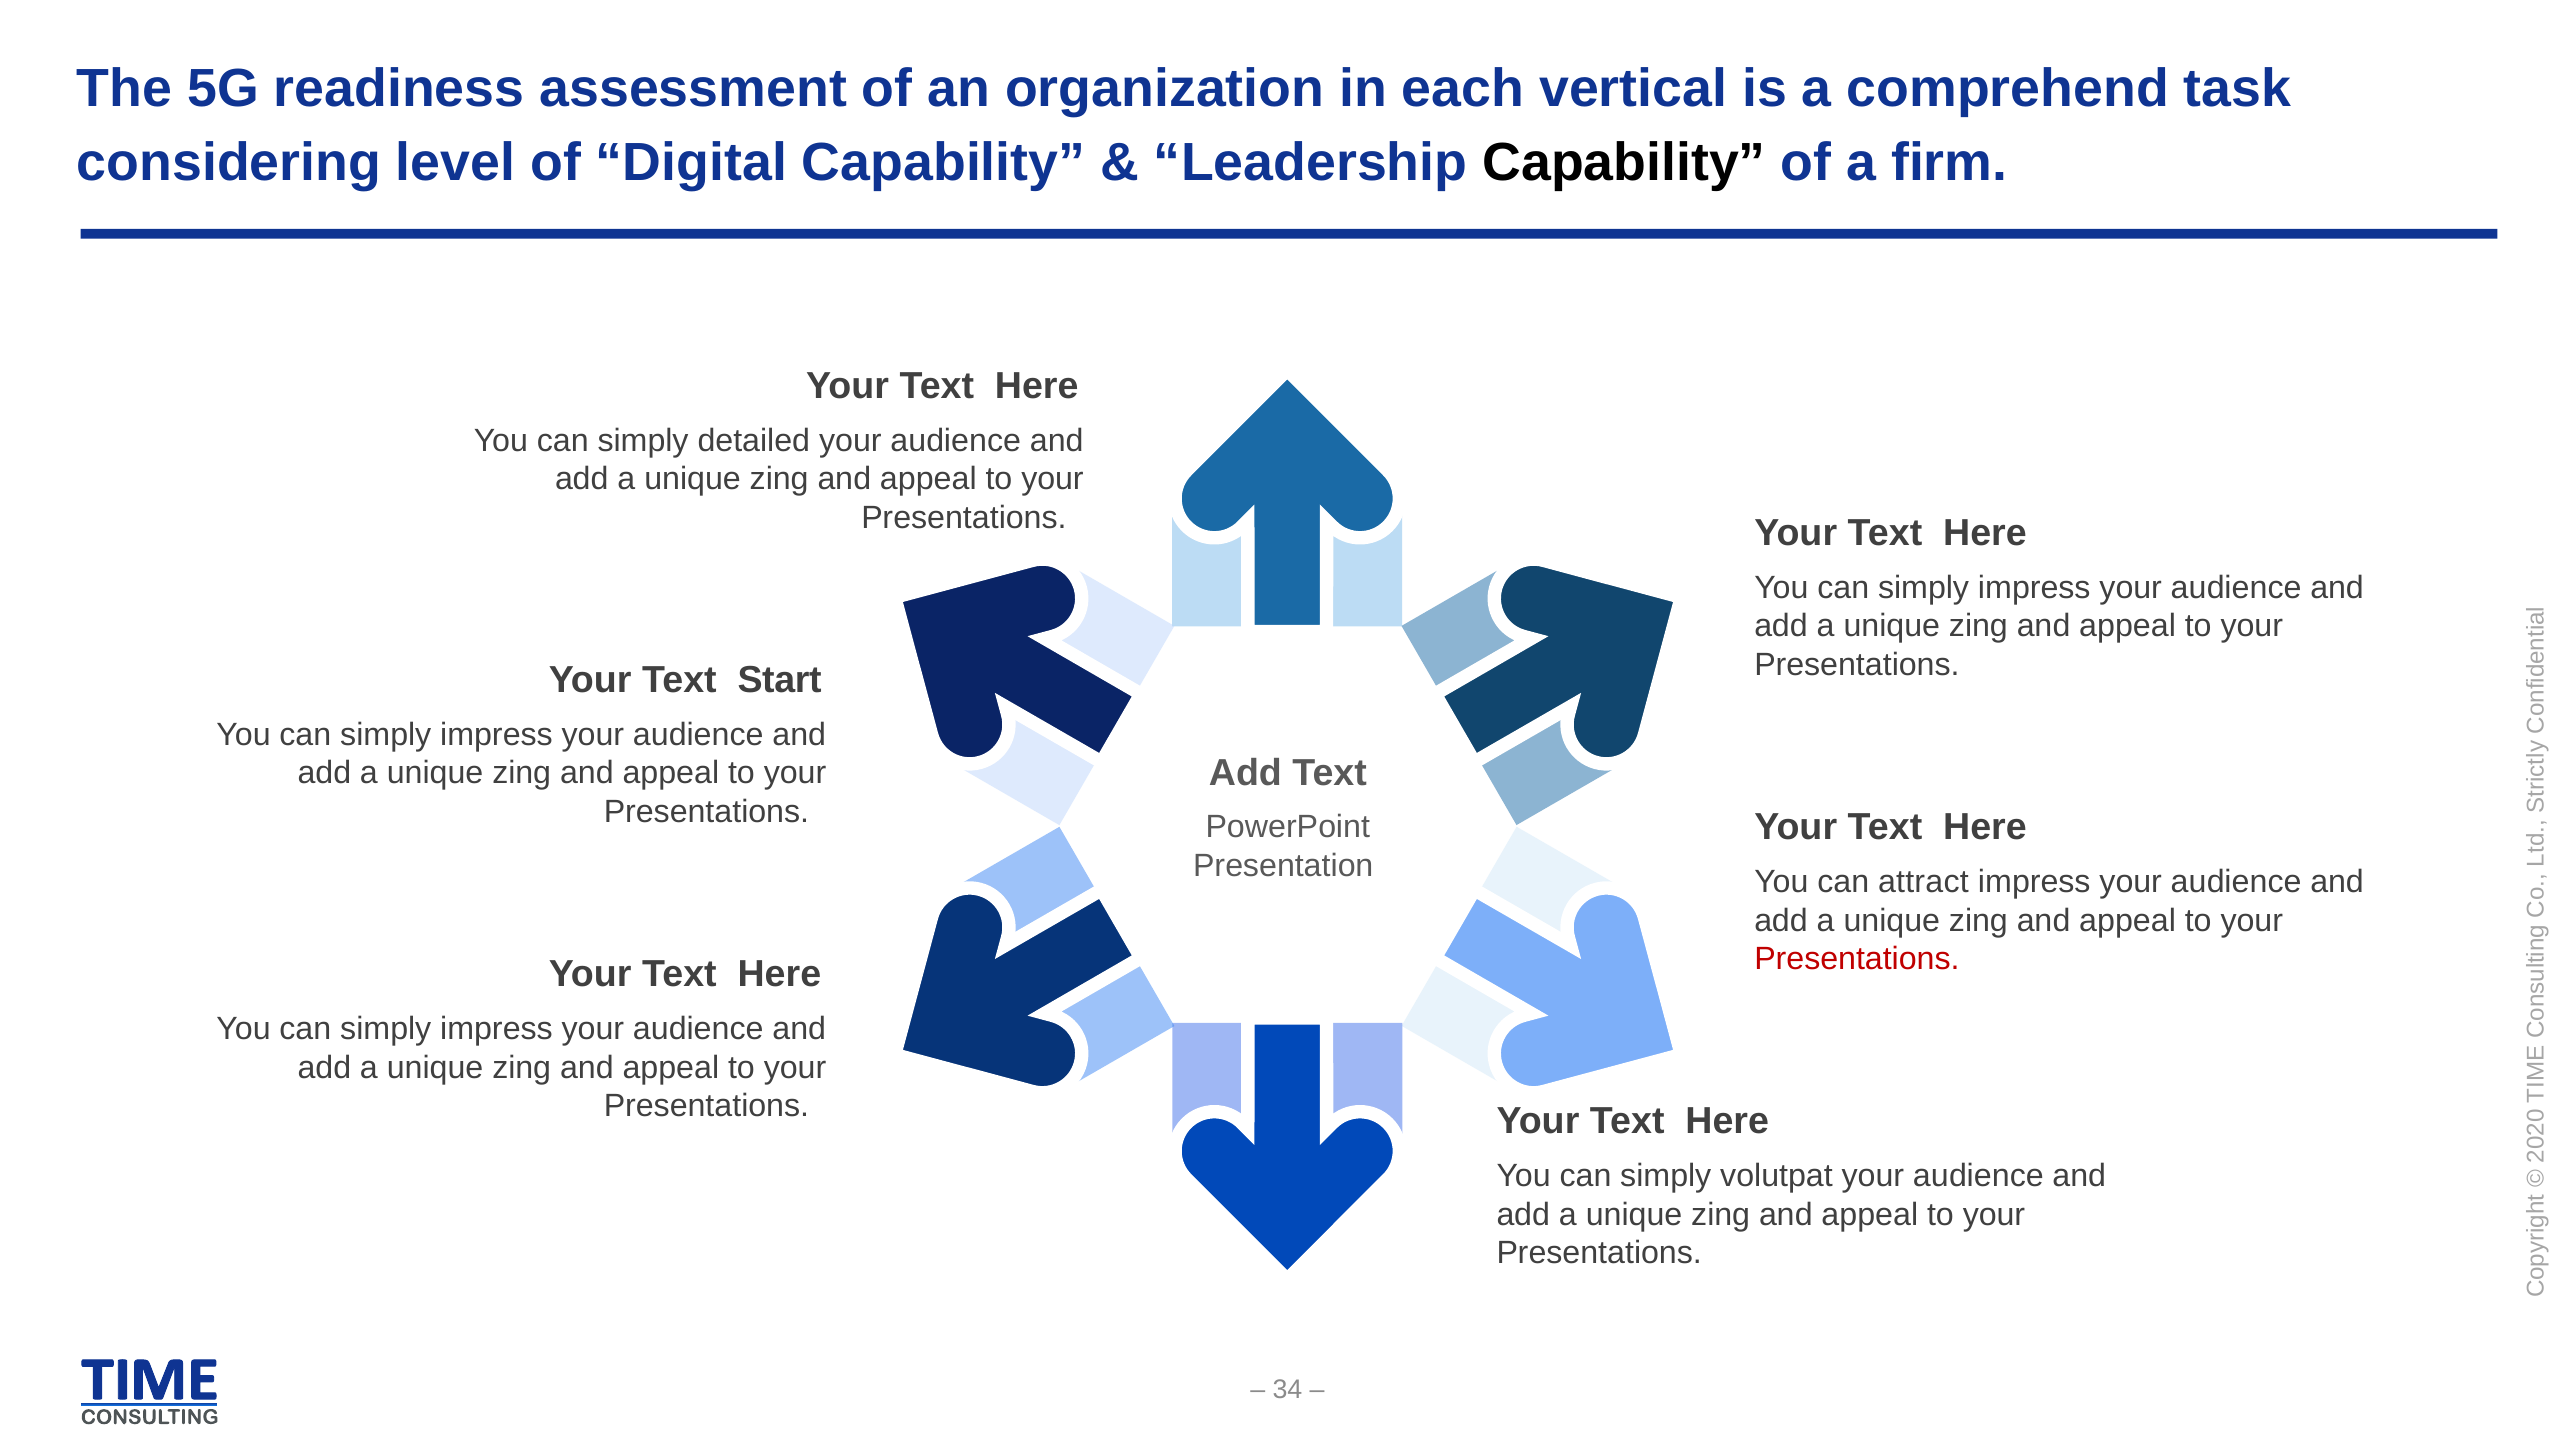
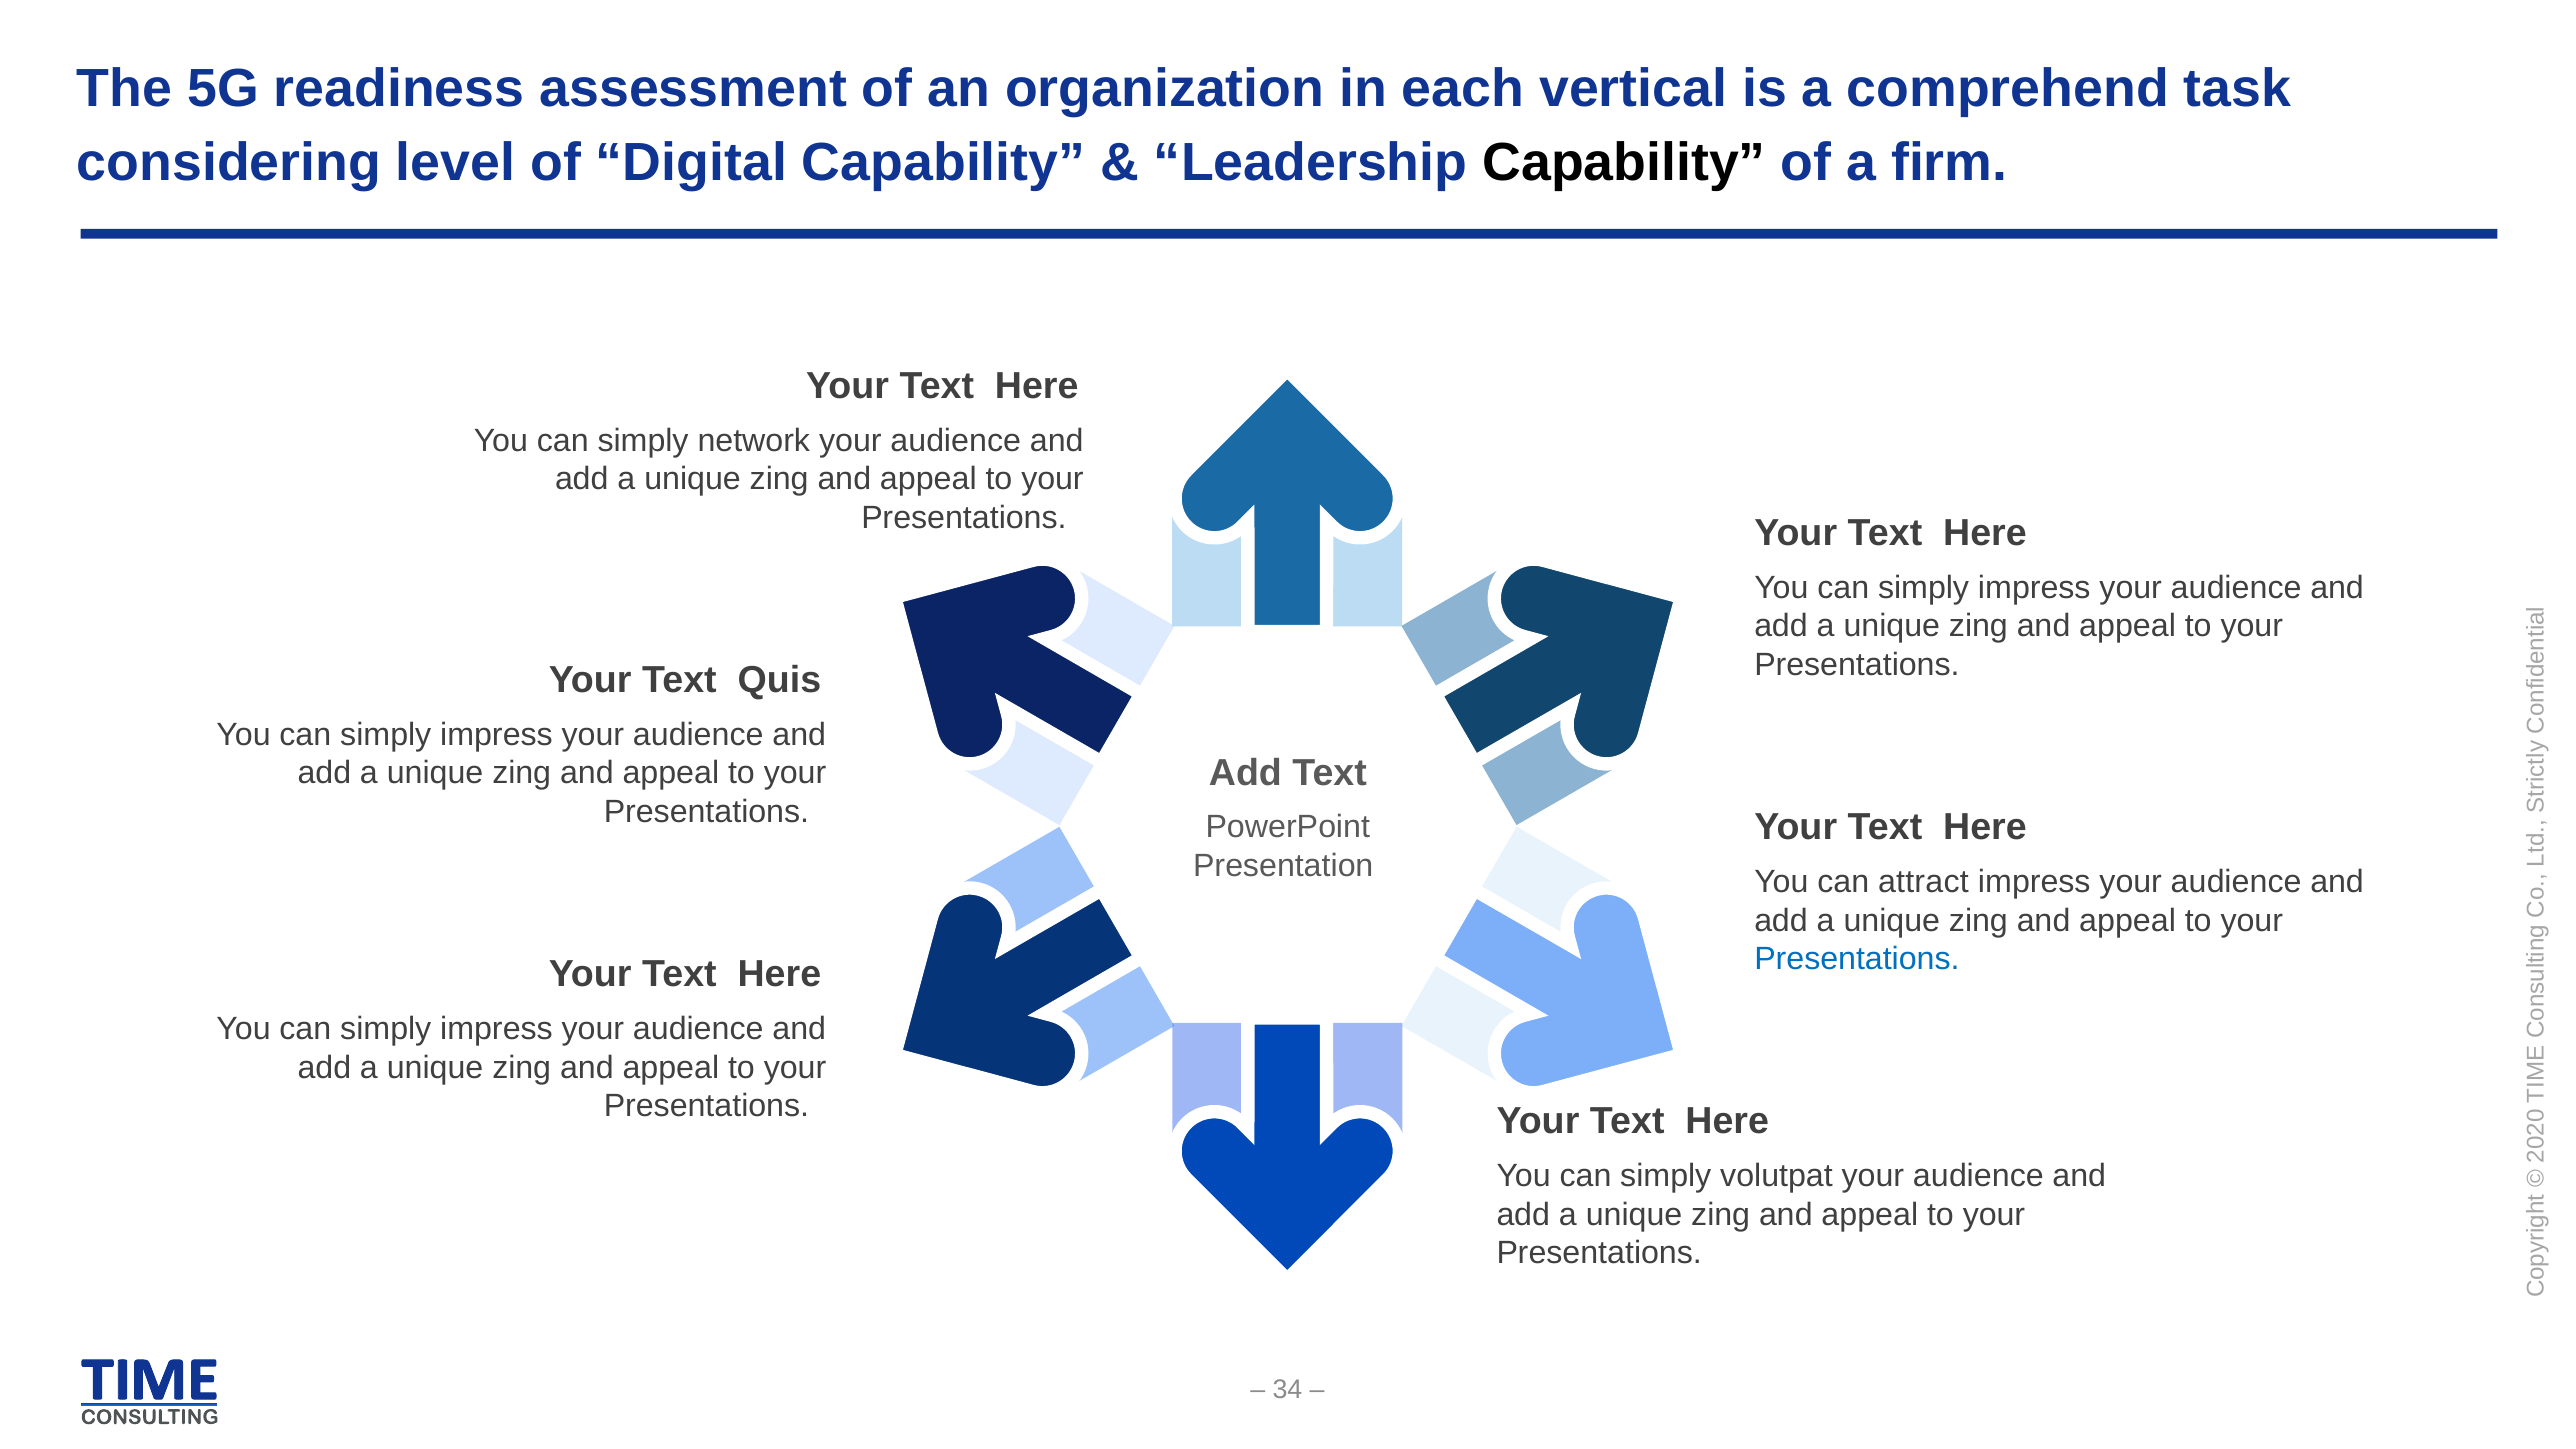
detailed: detailed -> network
Start: Start -> Quis
Presentations at (1857, 959) colour: red -> blue
